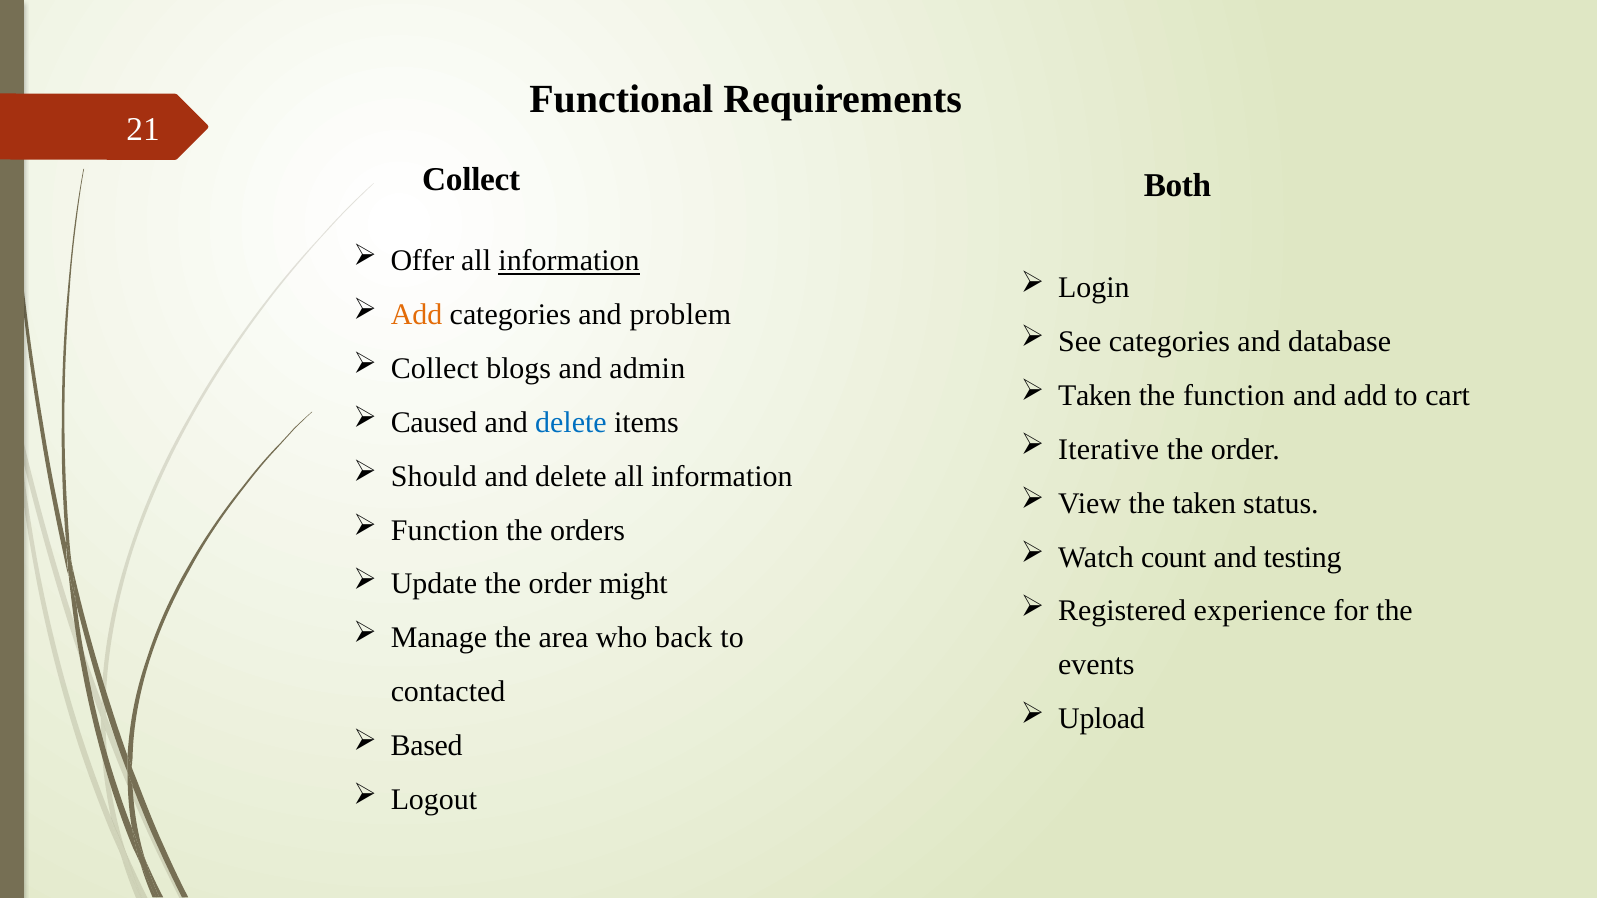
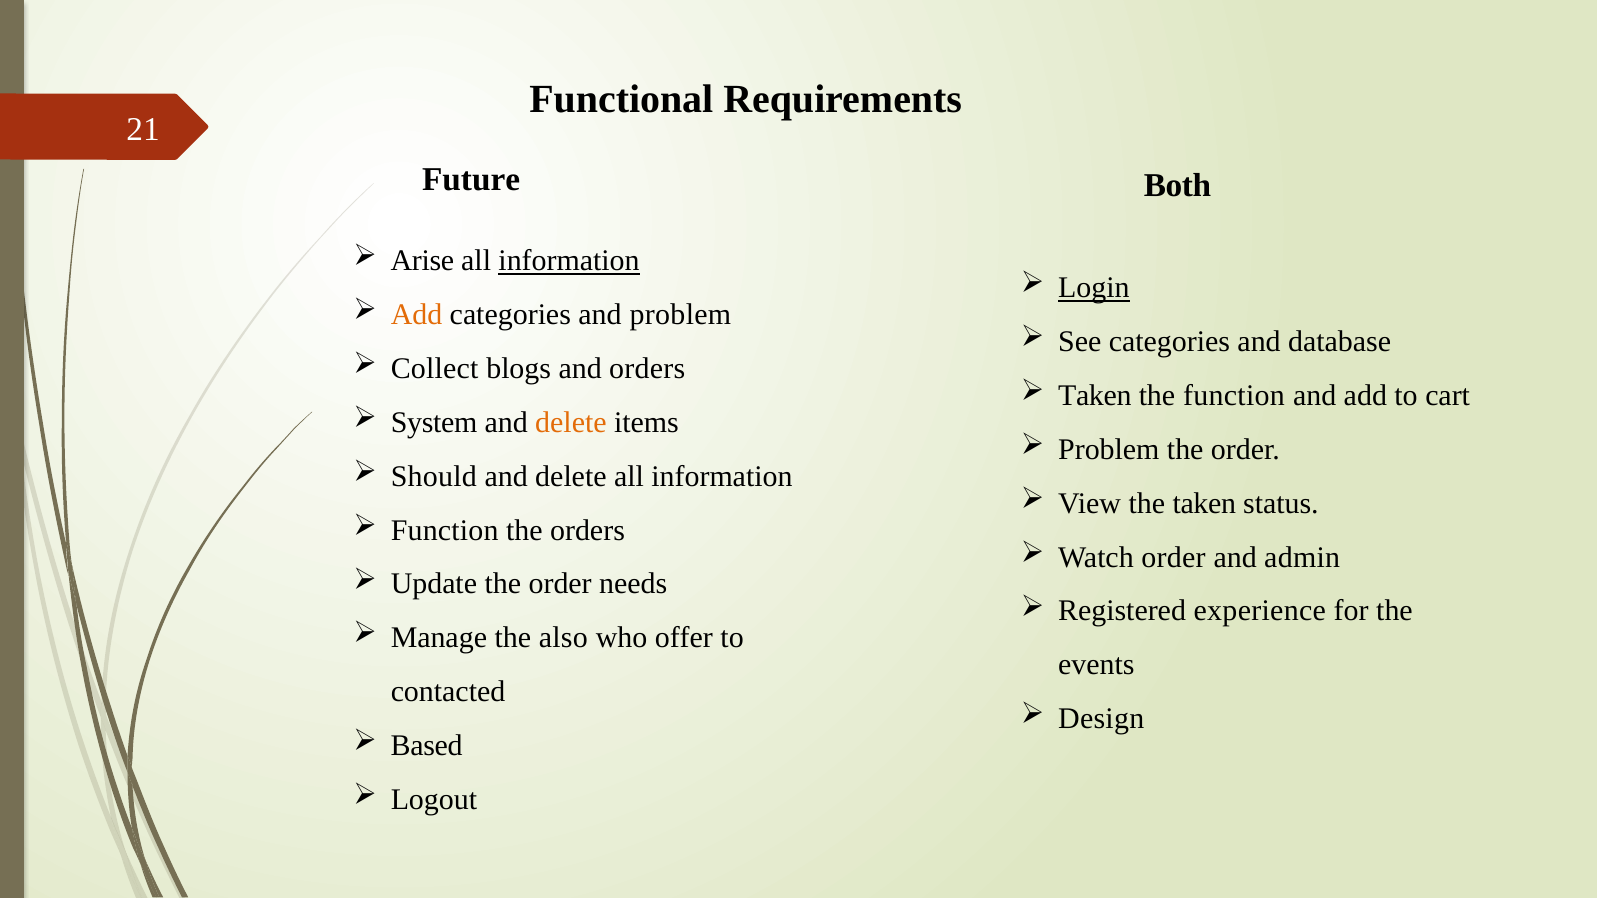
Collect at (471, 179): Collect -> Future
Offer: Offer -> Arise
Login underline: none -> present
and admin: admin -> orders
Caused: Caused -> System
delete at (571, 423) colour: blue -> orange
Iterative at (1109, 450): Iterative -> Problem
Watch count: count -> order
testing: testing -> admin
might: might -> needs
area: area -> also
back: back -> offer
Upload: Upload -> Design
